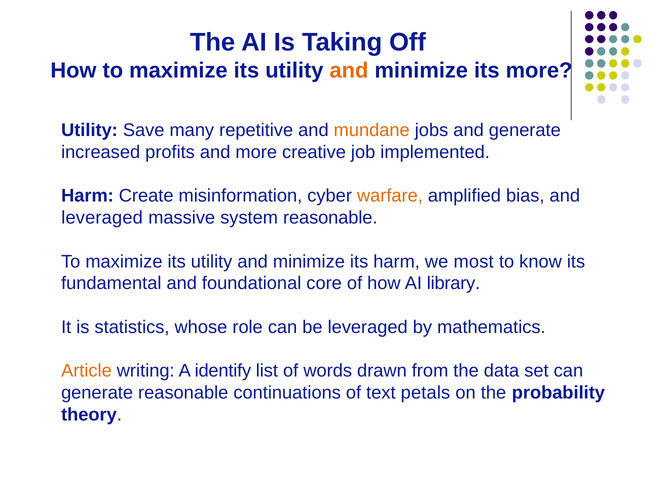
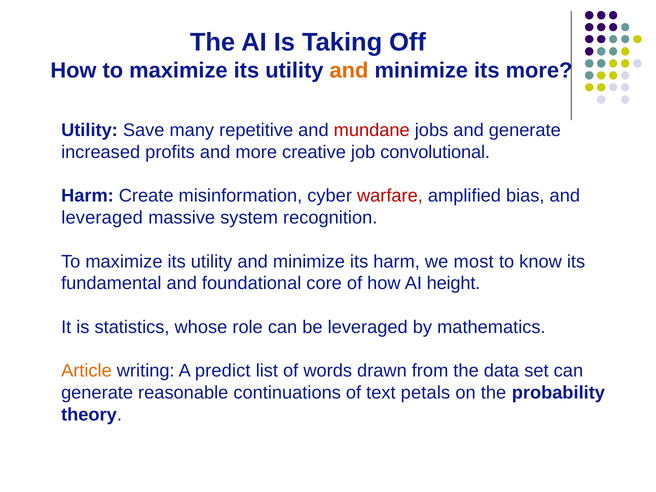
mundane colour: orange -> red
implemented: implemented -> convolutional
warfare colour: orange -> red
system reasonable: reasonable -> recognition
library: library -> height
identify: identify -> predict
